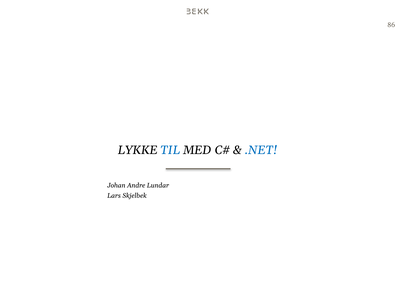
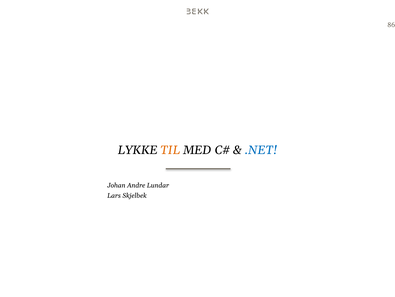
TIL colour: blue -> orange
